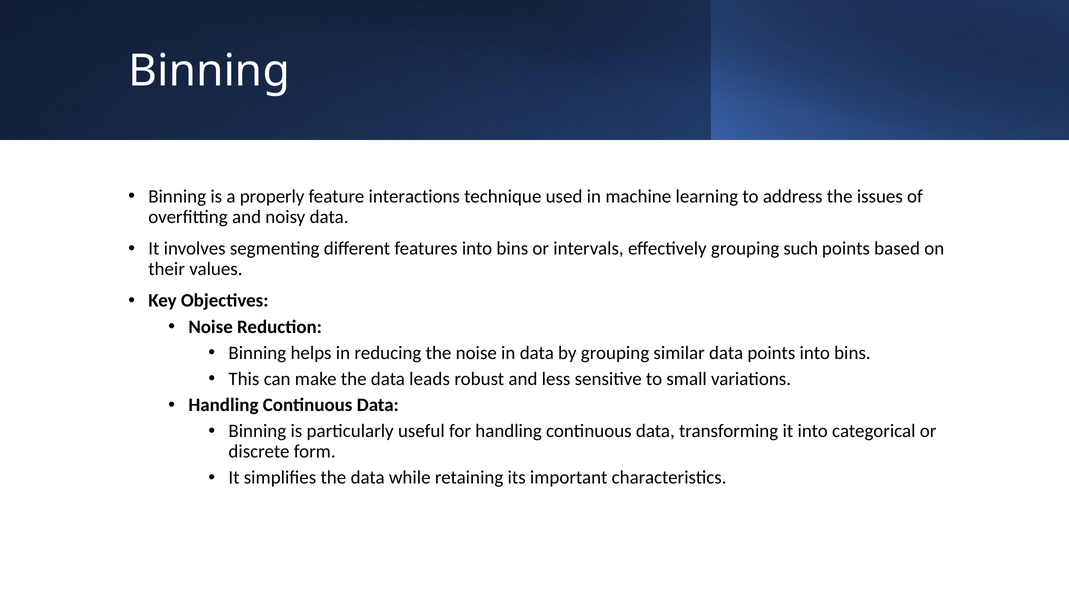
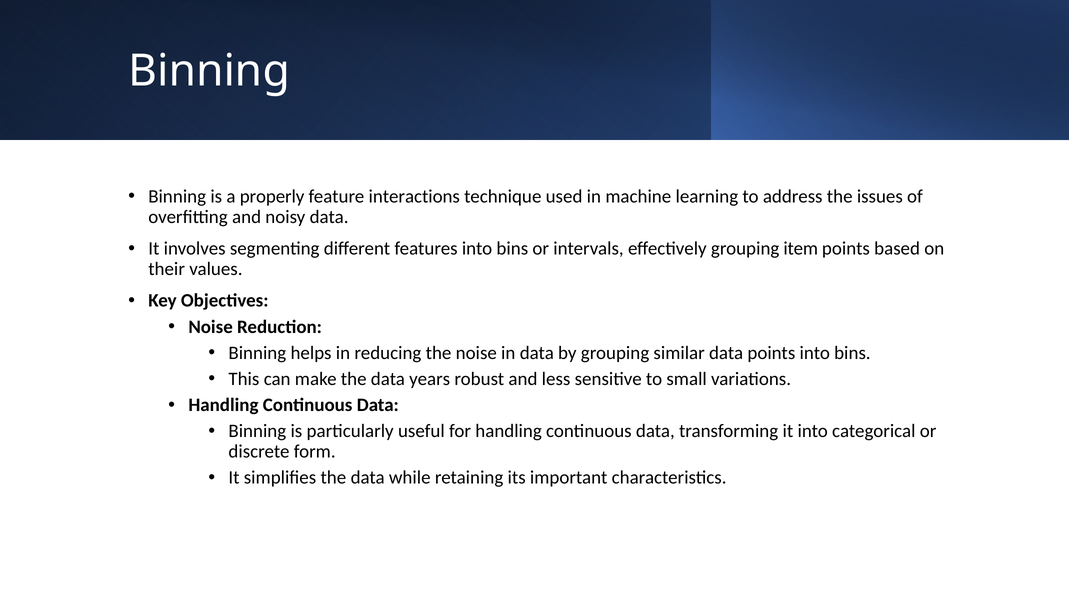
such: such -> item
leads: leads -> years
